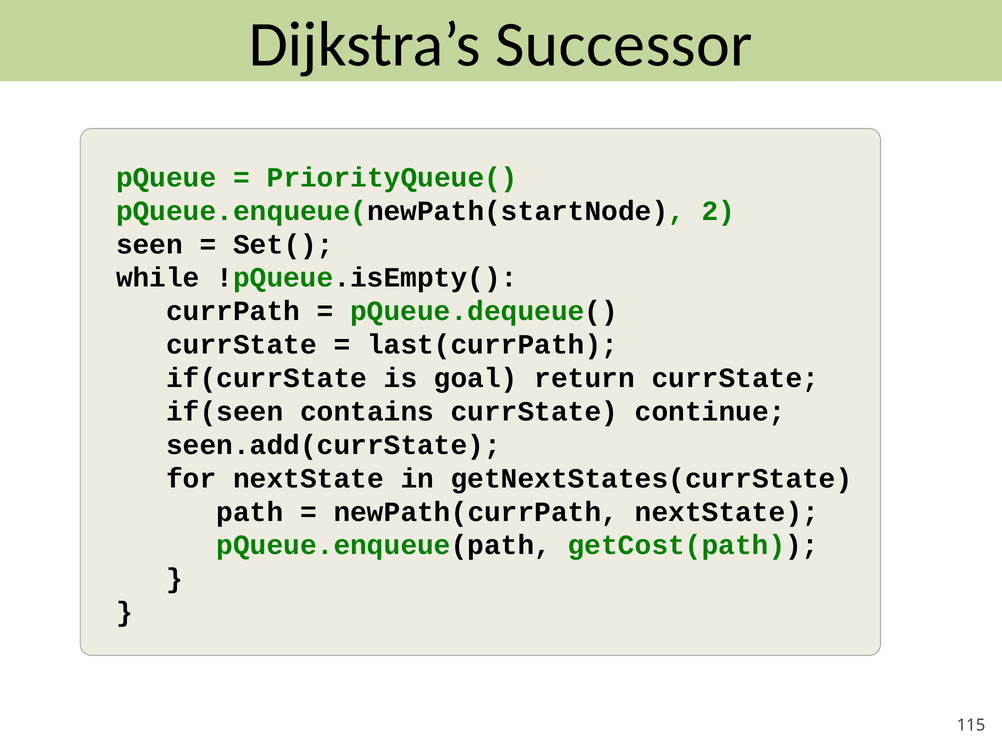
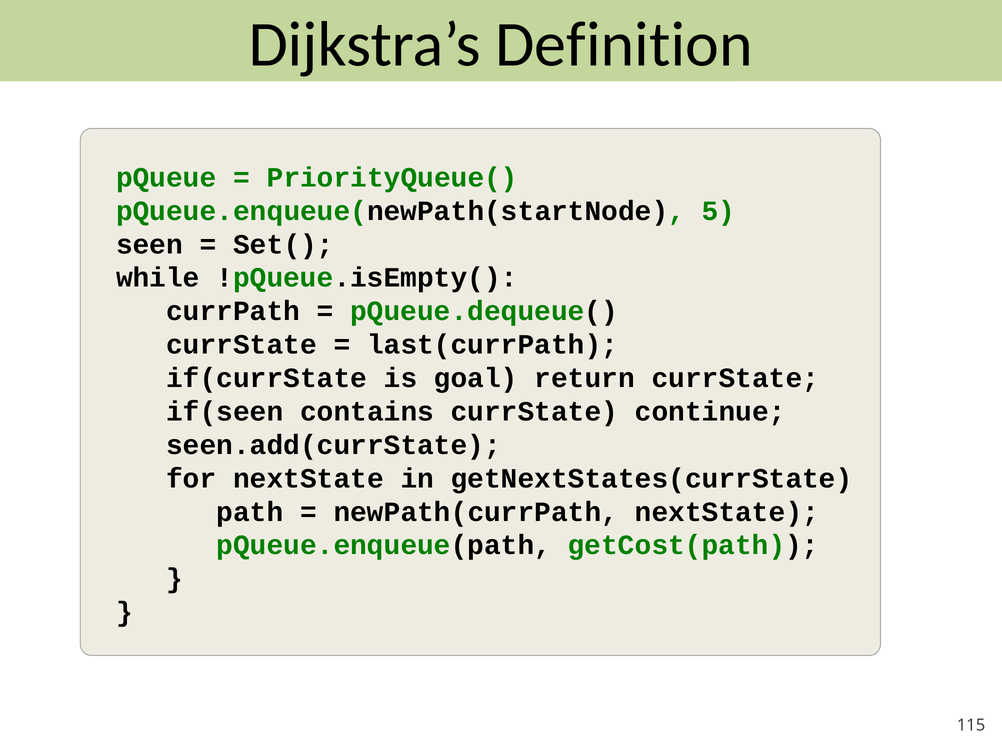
Successor: Successor -> Definition
2: 2 -> 5
